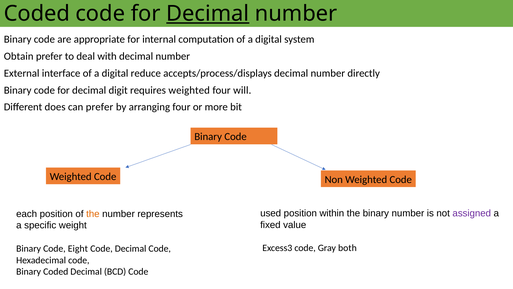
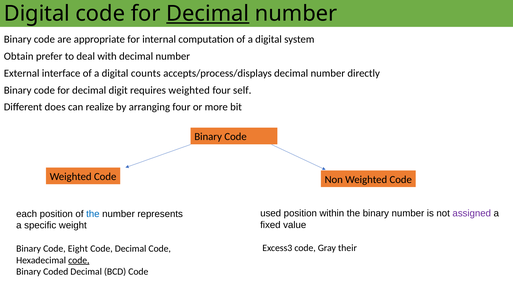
Coded at (37, 14): Coded -> Digital
reduce: reduce -> counts
will: will -> self
can prefer: prefer -> realize
the at (93, 214) colour: orange -> blue
both: both -> their
code at (79, 260) underline: none -> present
